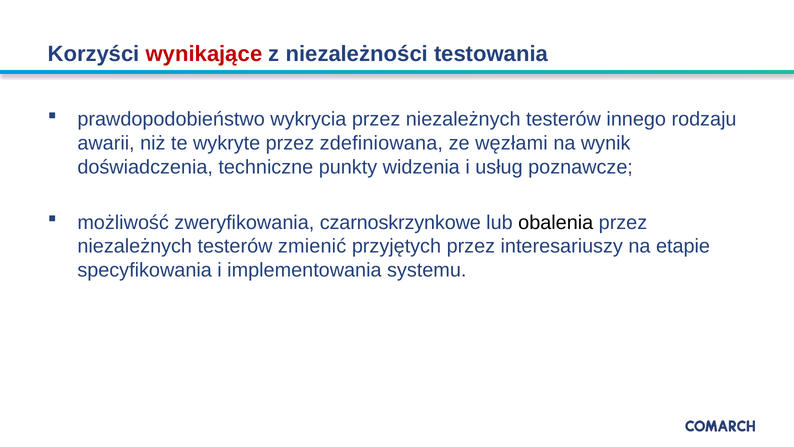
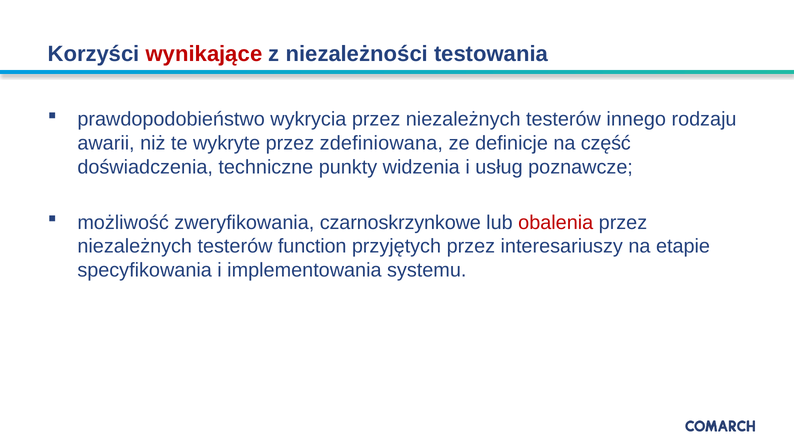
węzłami: węzłami -> definicje
wynik: wynik -> część
obalenia colour: black -> red
zmienić: zmienić -> function
